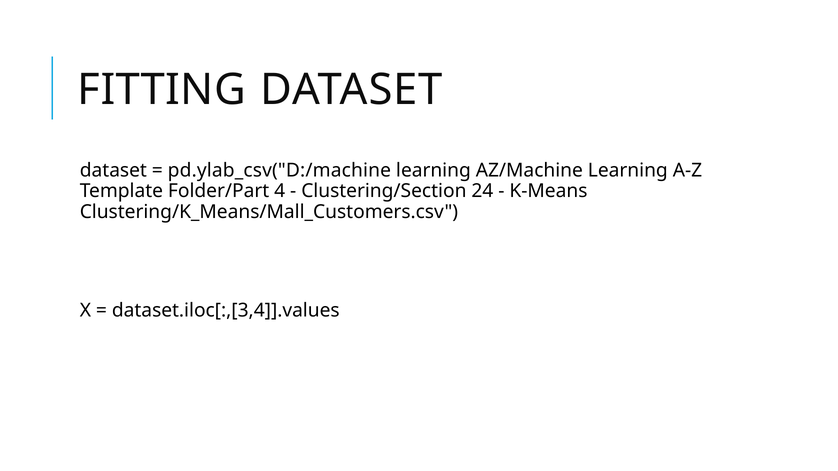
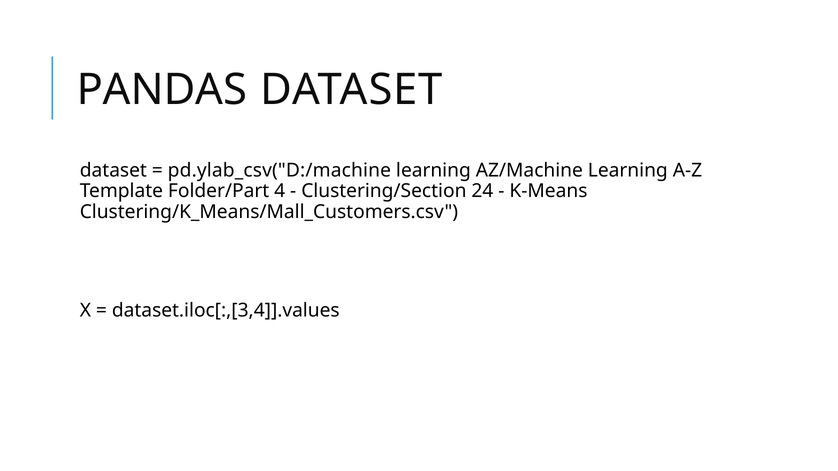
FITTING: FITTING -> PANDAS
